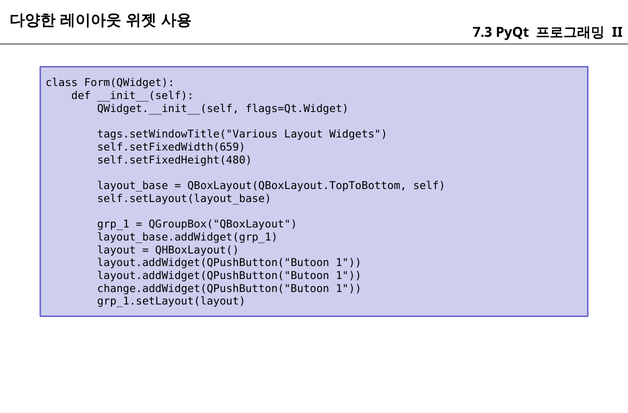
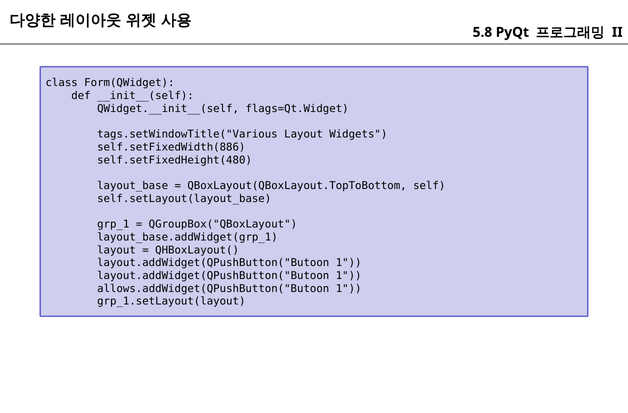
7.3: 7.3 -> 5.8
self.setFixedWidth(659: self.setFixedWidth(659 -> self.setFixedWidth(886
change.addWidget(QPushButton("Butoon: change.addWidget(QPushButton("Butoon -> allows.addWidget(QPushButton("Butoon
